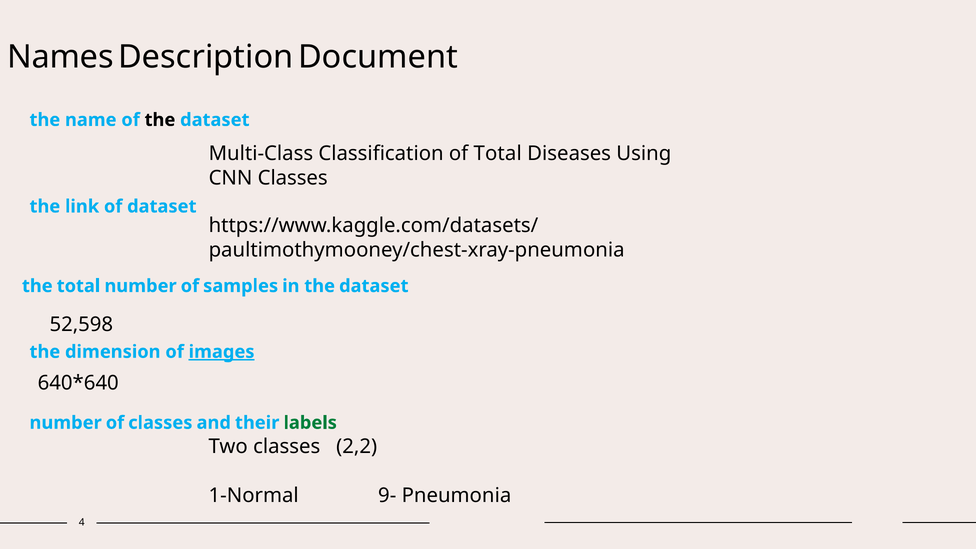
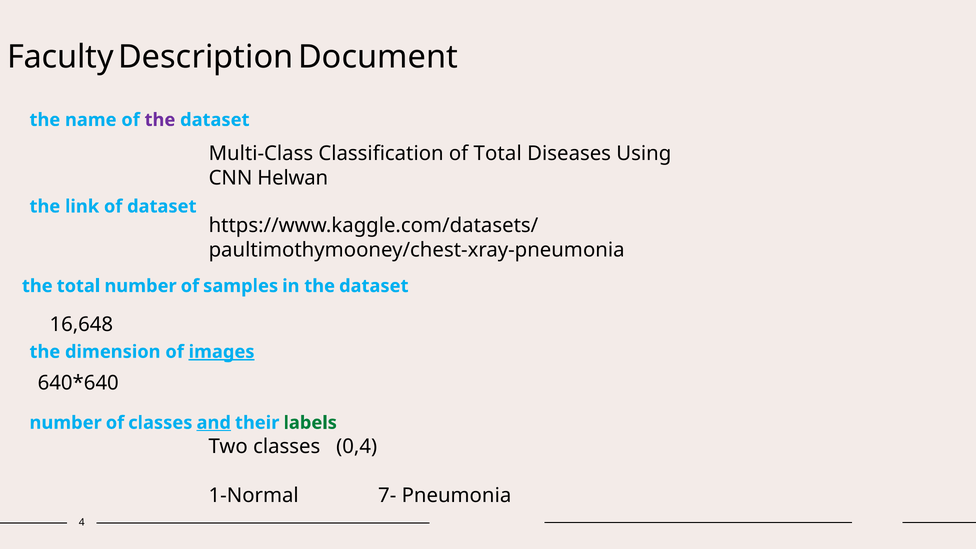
Names: Names -> Faculty
the at (160, 120) colour: black -> purple
CNN Classes: Classes -> Helwan
52,598: 52,598 -> 16,648
and underline: none -> present
2,2: 2,2 -> 0,4
9-: 9- -> 7-
